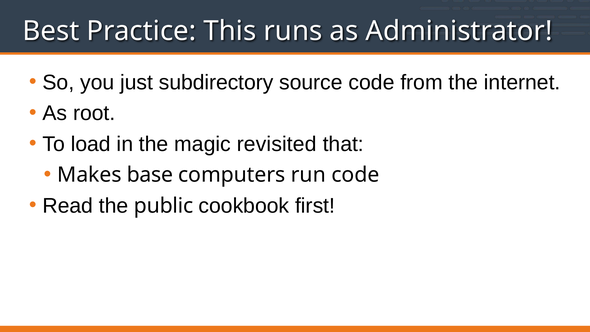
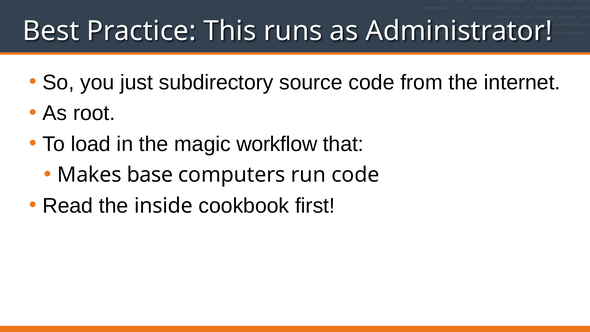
revisited: revisited -> workflow
public: public -> inside
